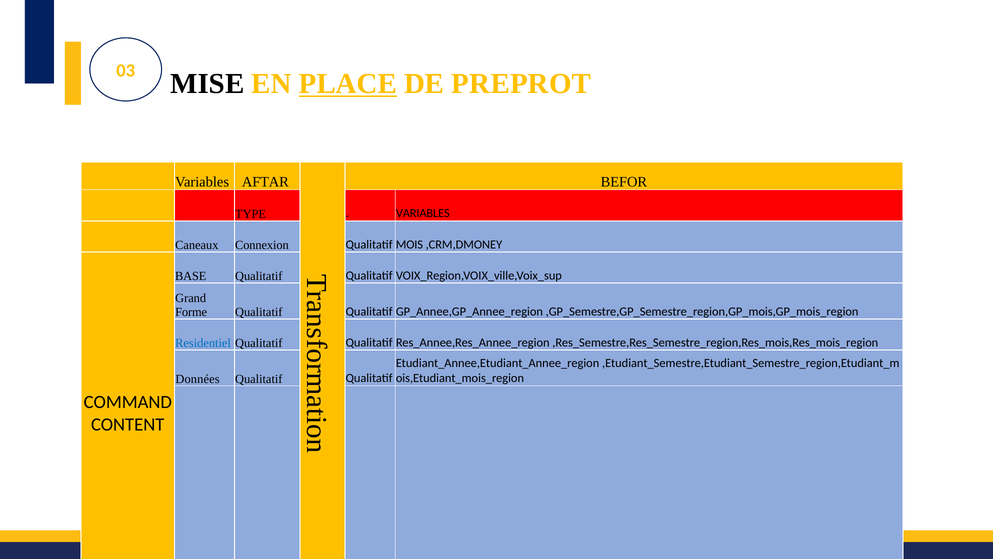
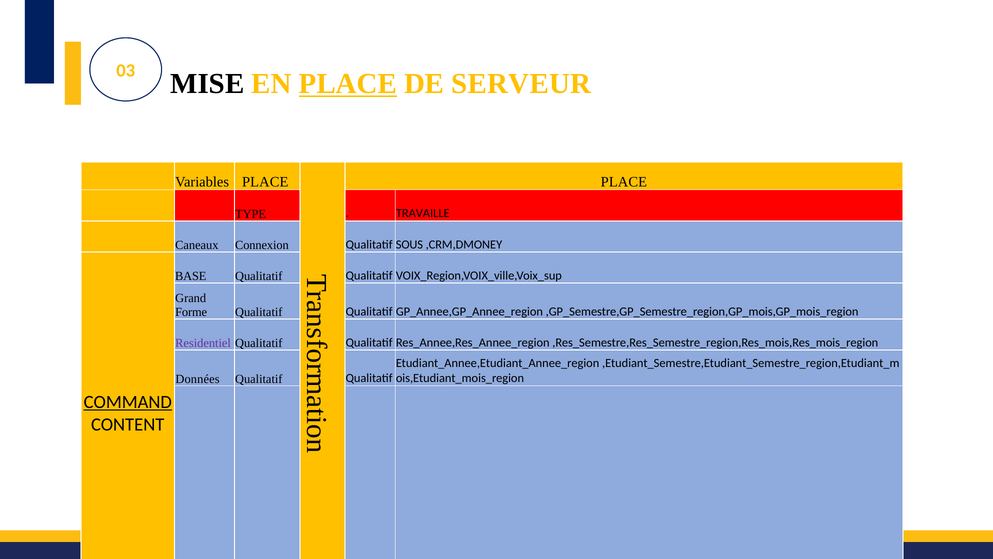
PREPROT: PREPROT -> SERVEUR
Variables AFTAR: AFTAR -> PLACE
BEFOR at (624, 182): BEFOR -> PLACE
VARIABLES at (423, 213): VARIABLES -> TRAVAILLE
MOIS: MOIS -> SOUS
Residentiel colour: blue -> purple
COMMAND underline: none -> present
